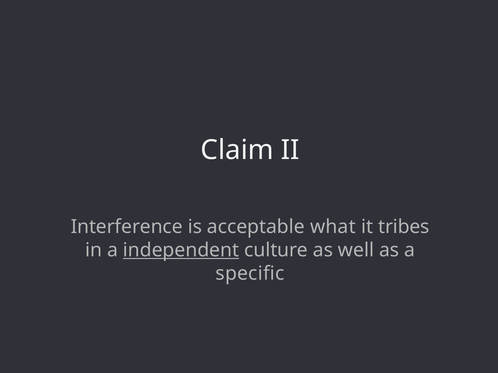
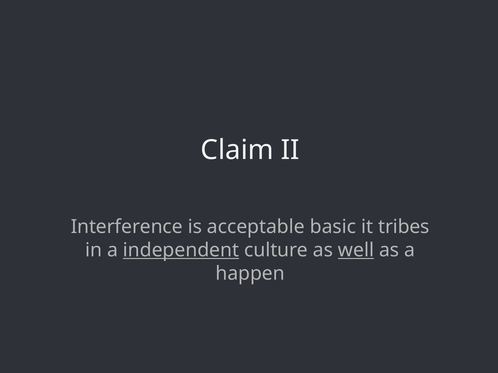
what: what -> basic
well underline: none -> present
specific: specific -> happen
